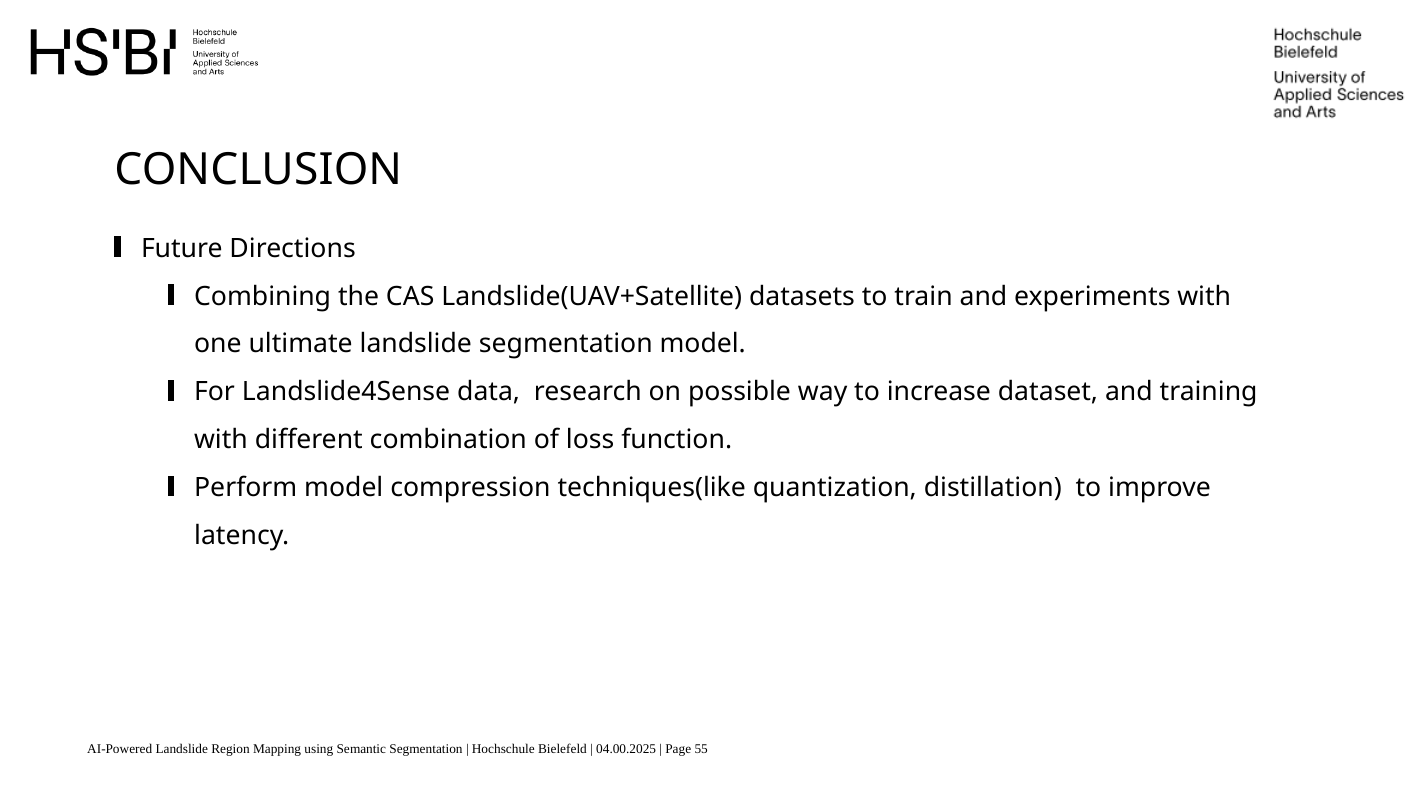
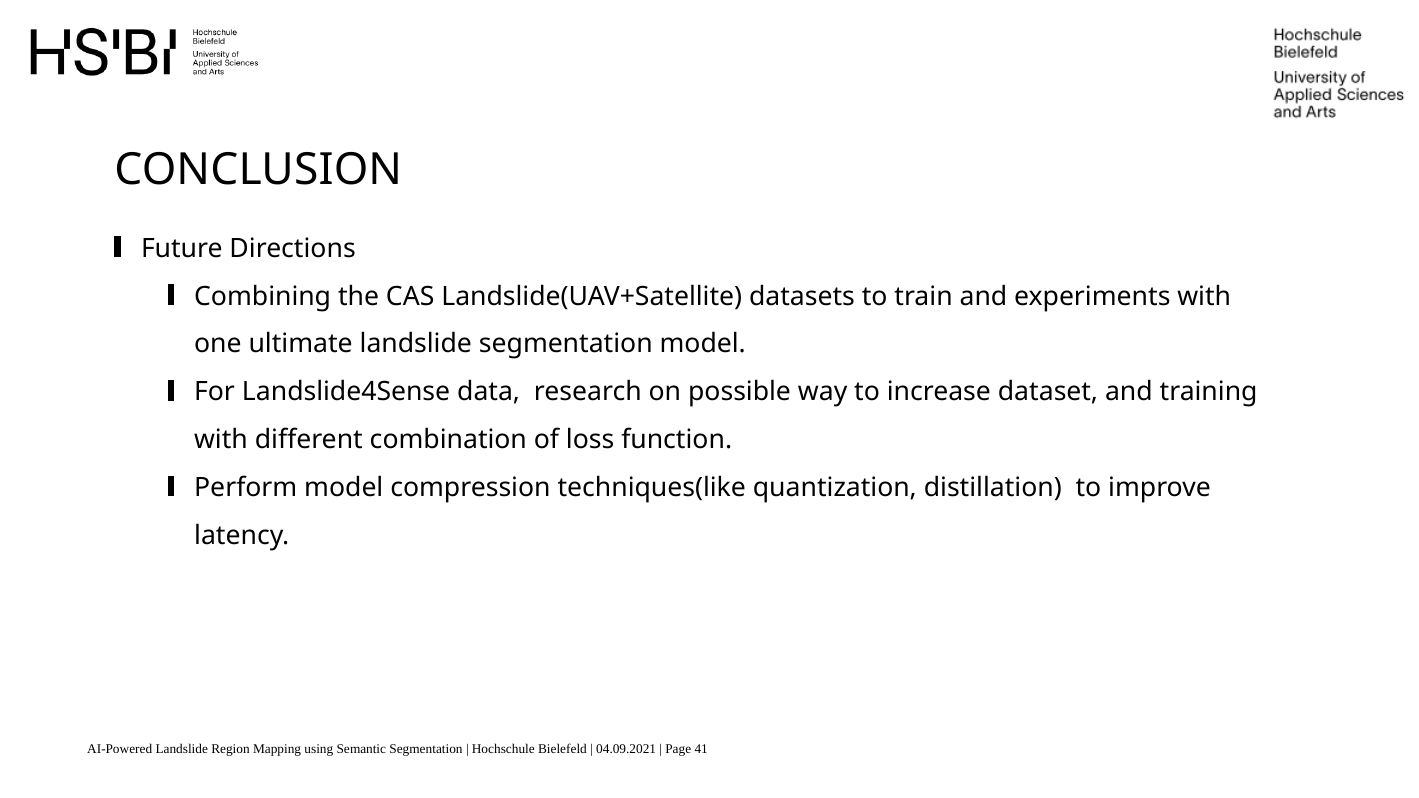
04.00.2025: 04.00.2025 -> 04.09.2021
55: 55 -> 41
